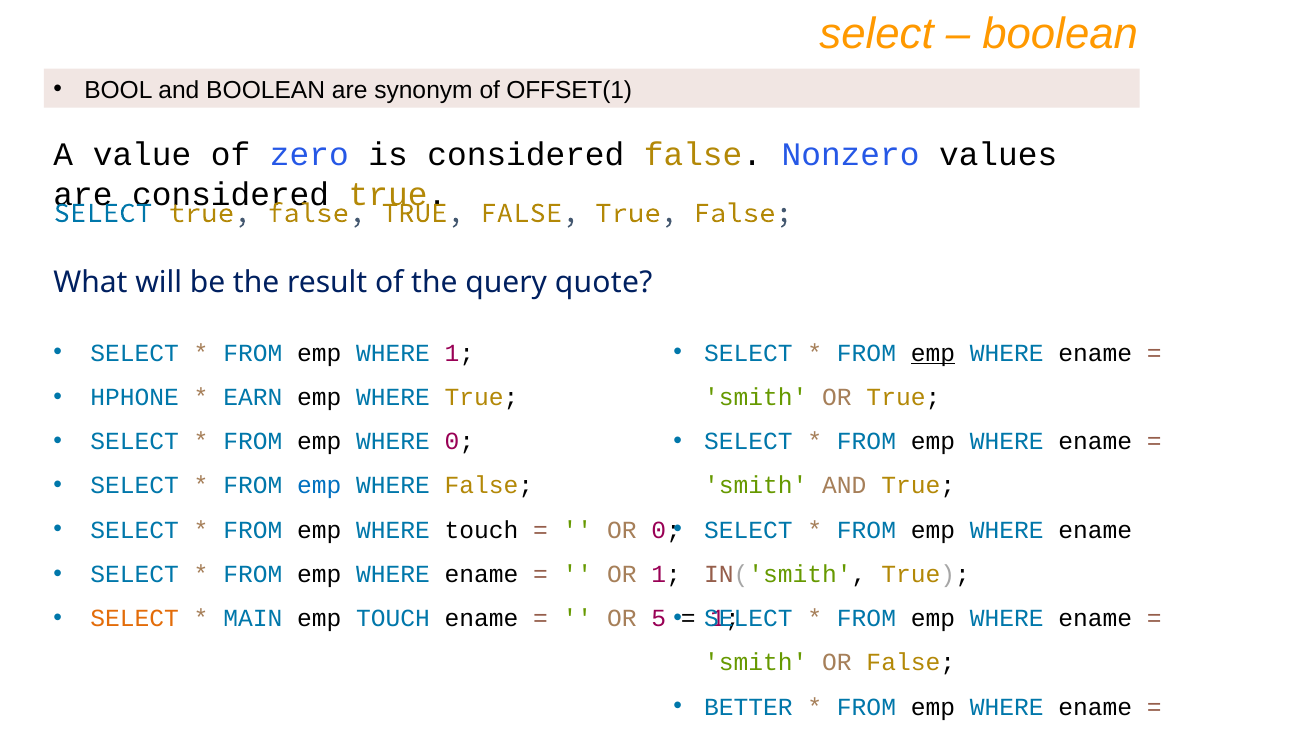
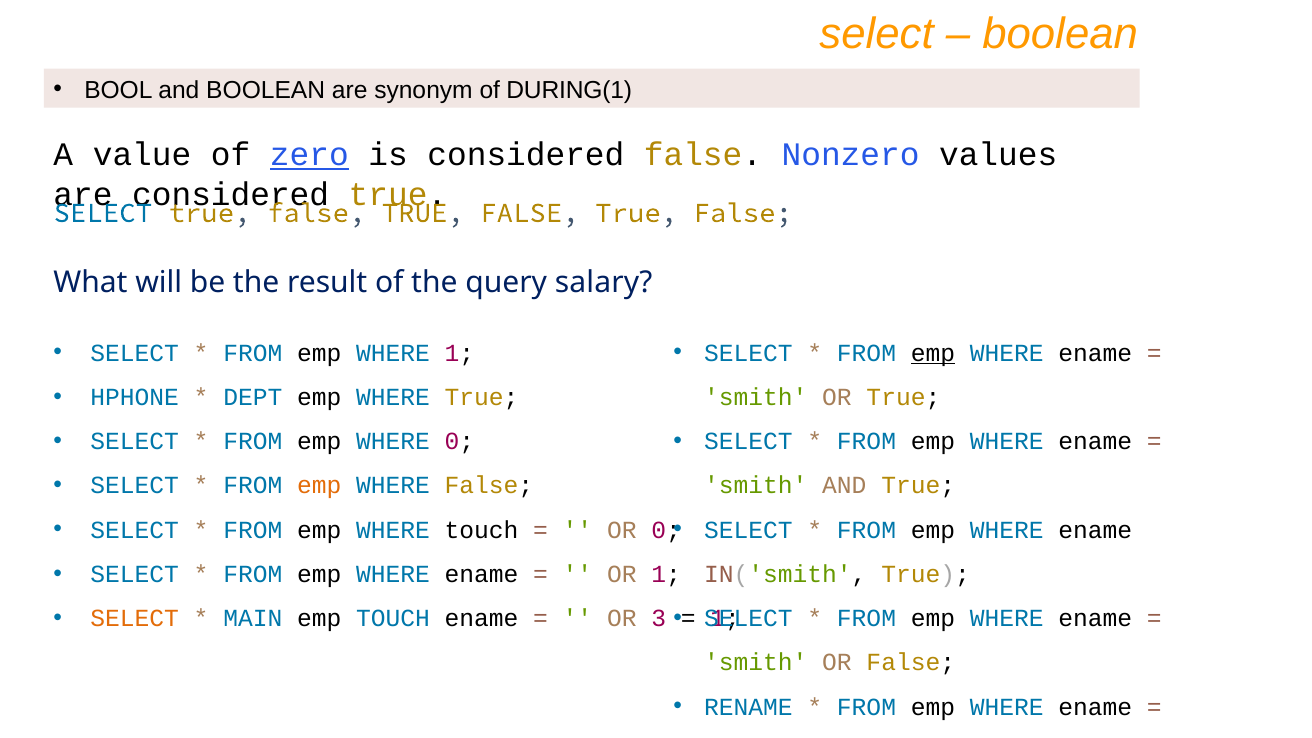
OFFSET(1: OFFSET(1 -> DURING(1
zero underline: none -> present
quote: quote -> salary
EARN: EARN -> DEPT
emp at (319, 486) colour: blue -> orange
5: 5 -> 3
BETTER: BETTER -> RENAME
